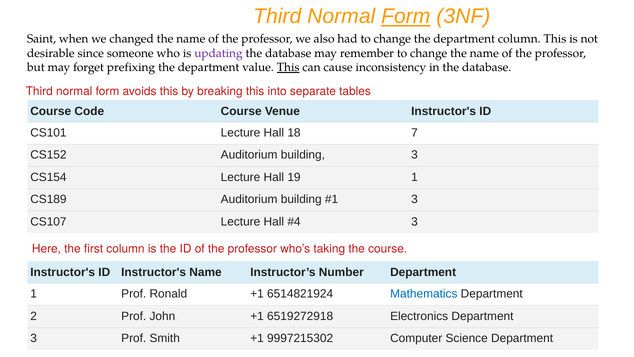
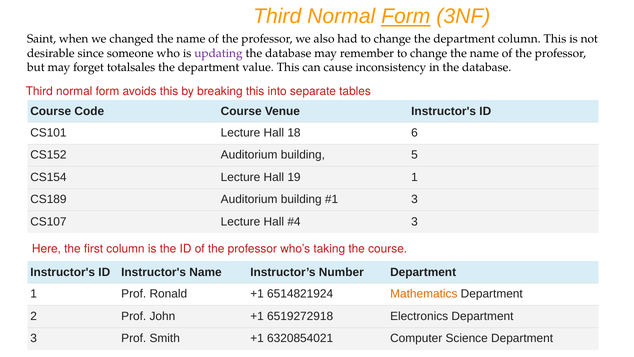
prefixing: prefixing -> totalsales
This at (288, 67) underline: present -> none
7: 7 -> 6
building 3: 3 -> 5
Mathematics colour: blue -> orange
9997215302: 9997215302 -> 6320854021
